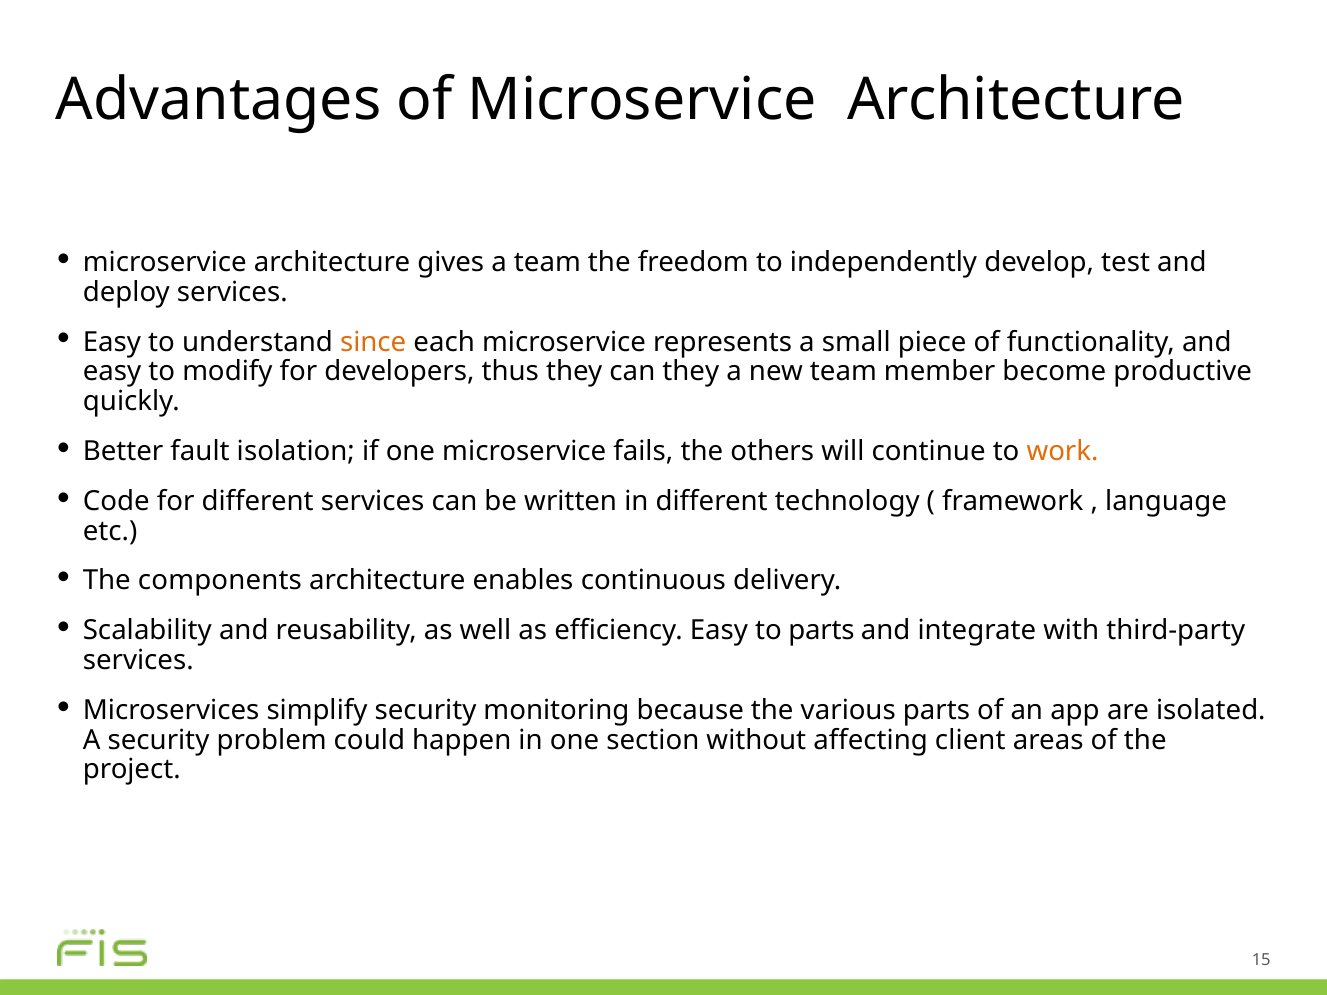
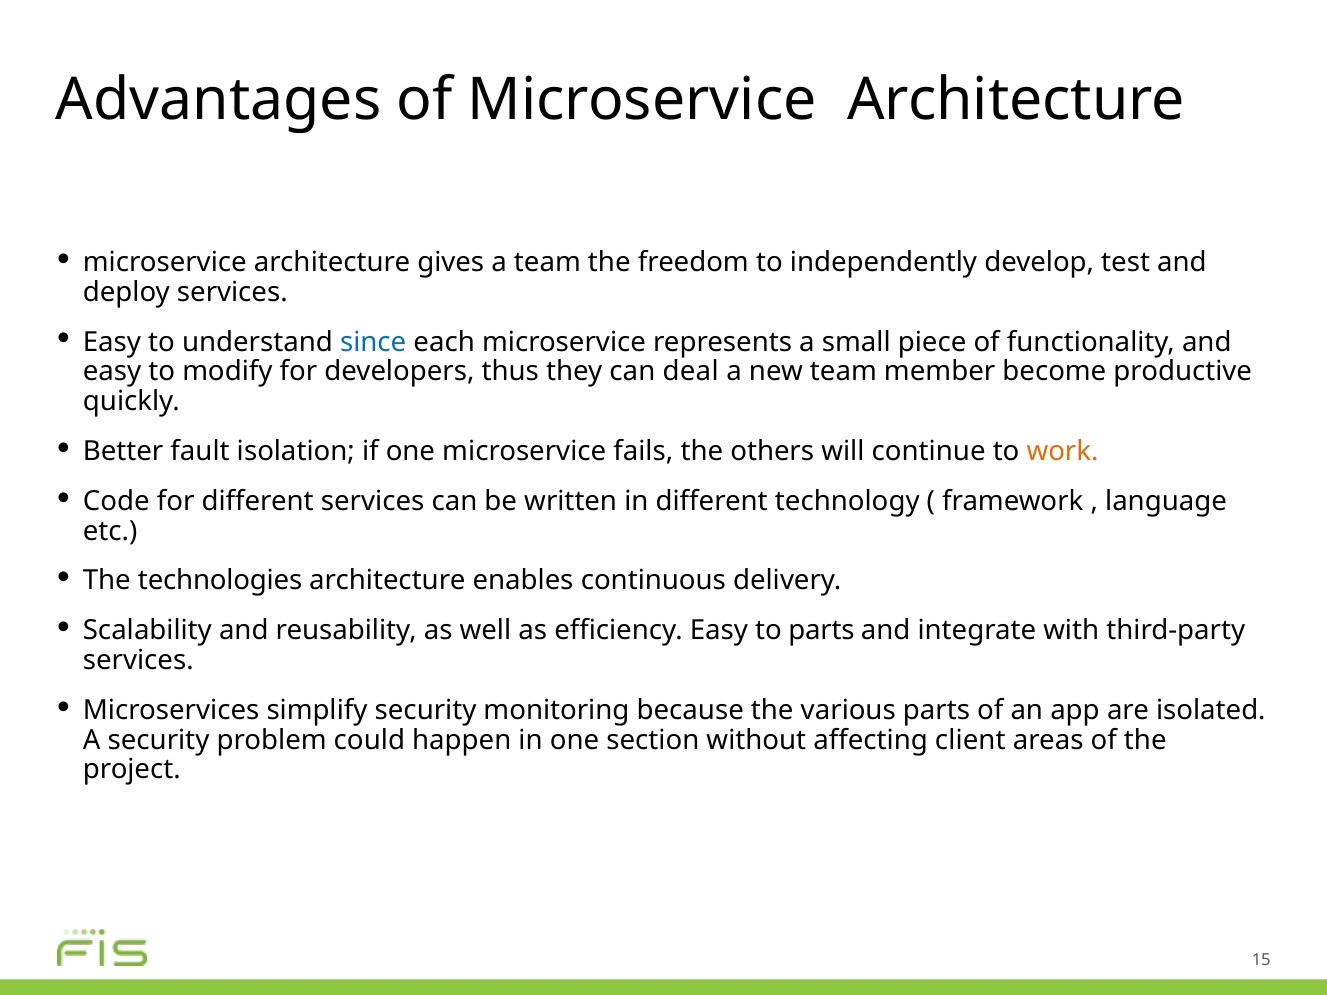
since colour: orange -> blue
can they: they -> deal
components: components -> technologies
